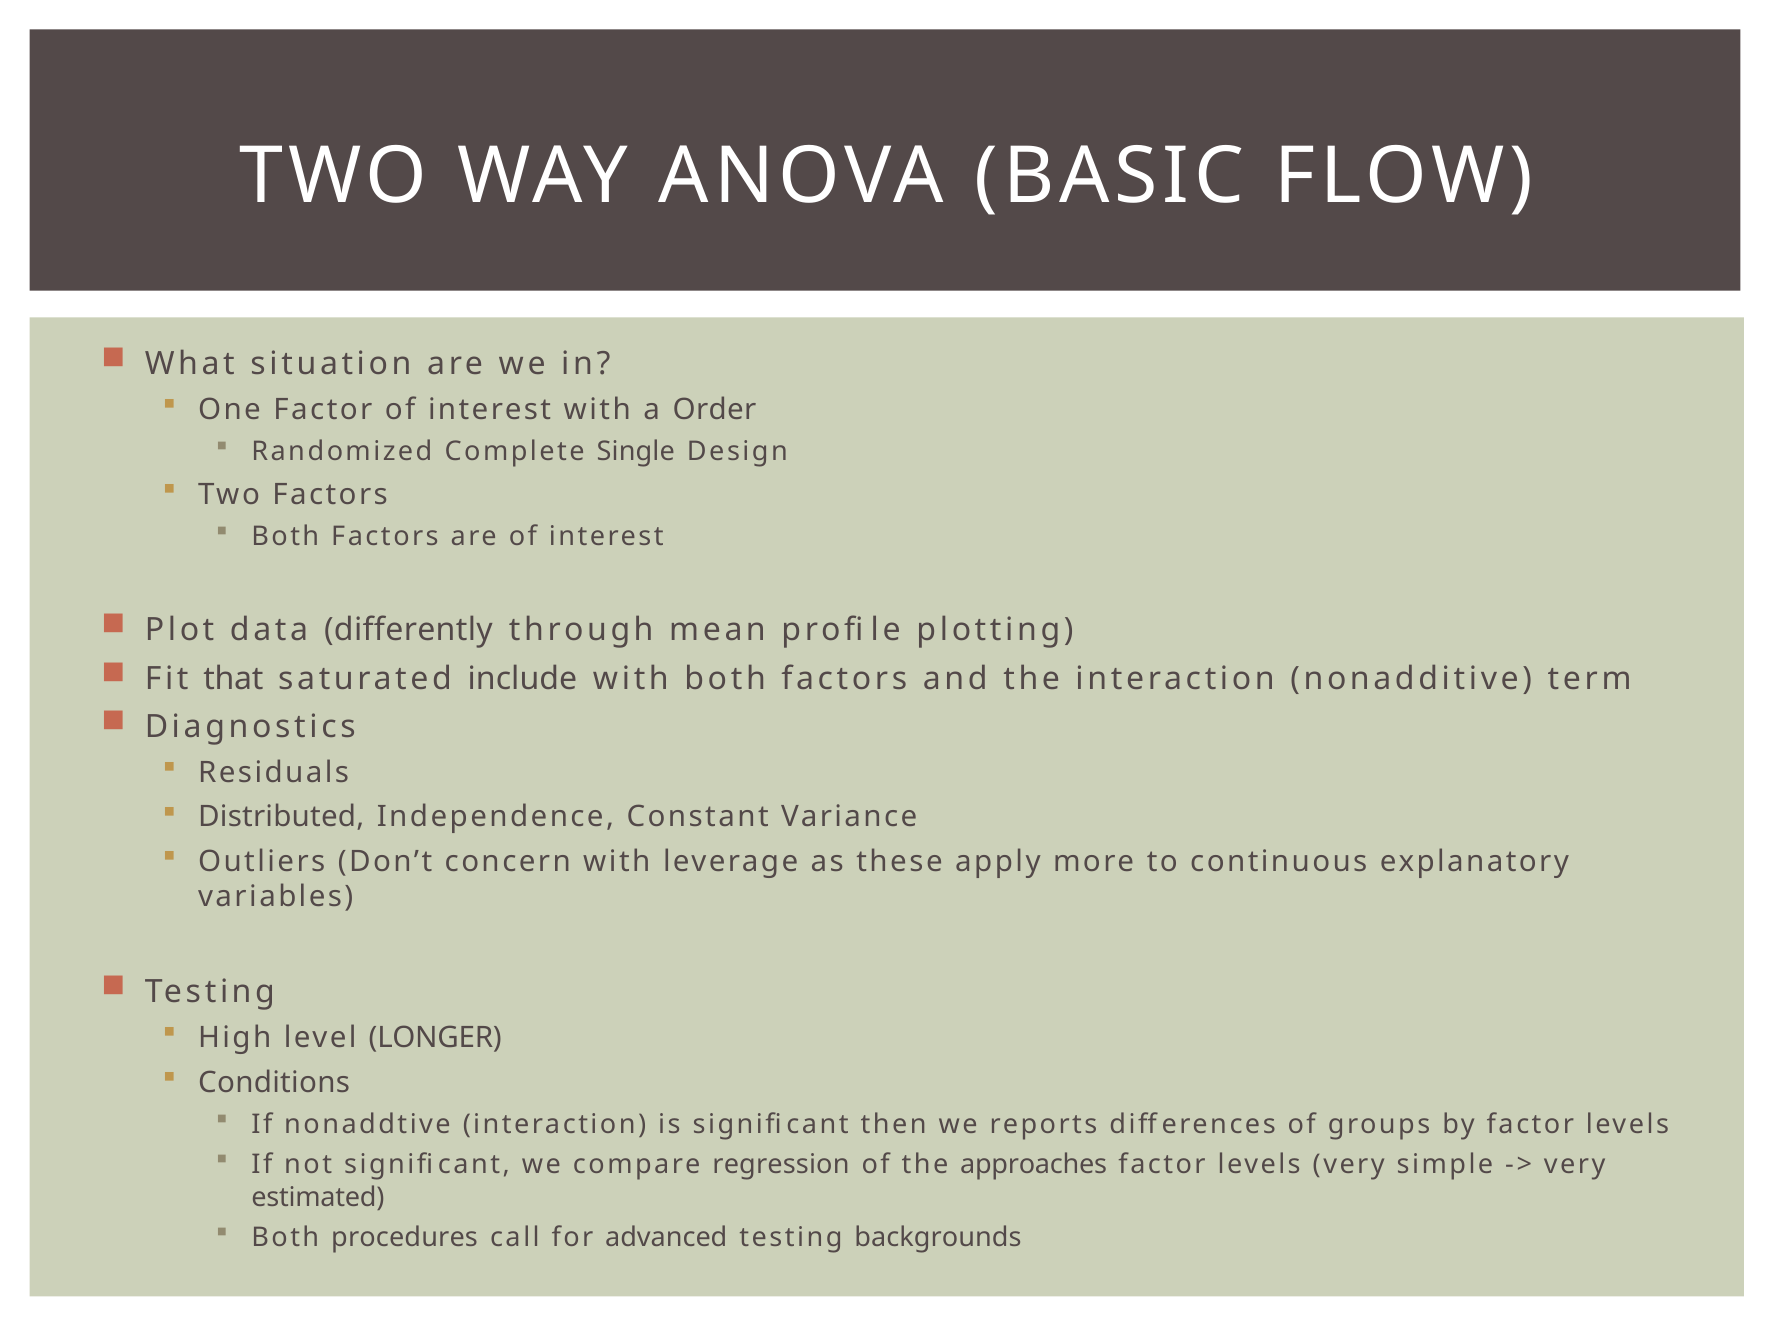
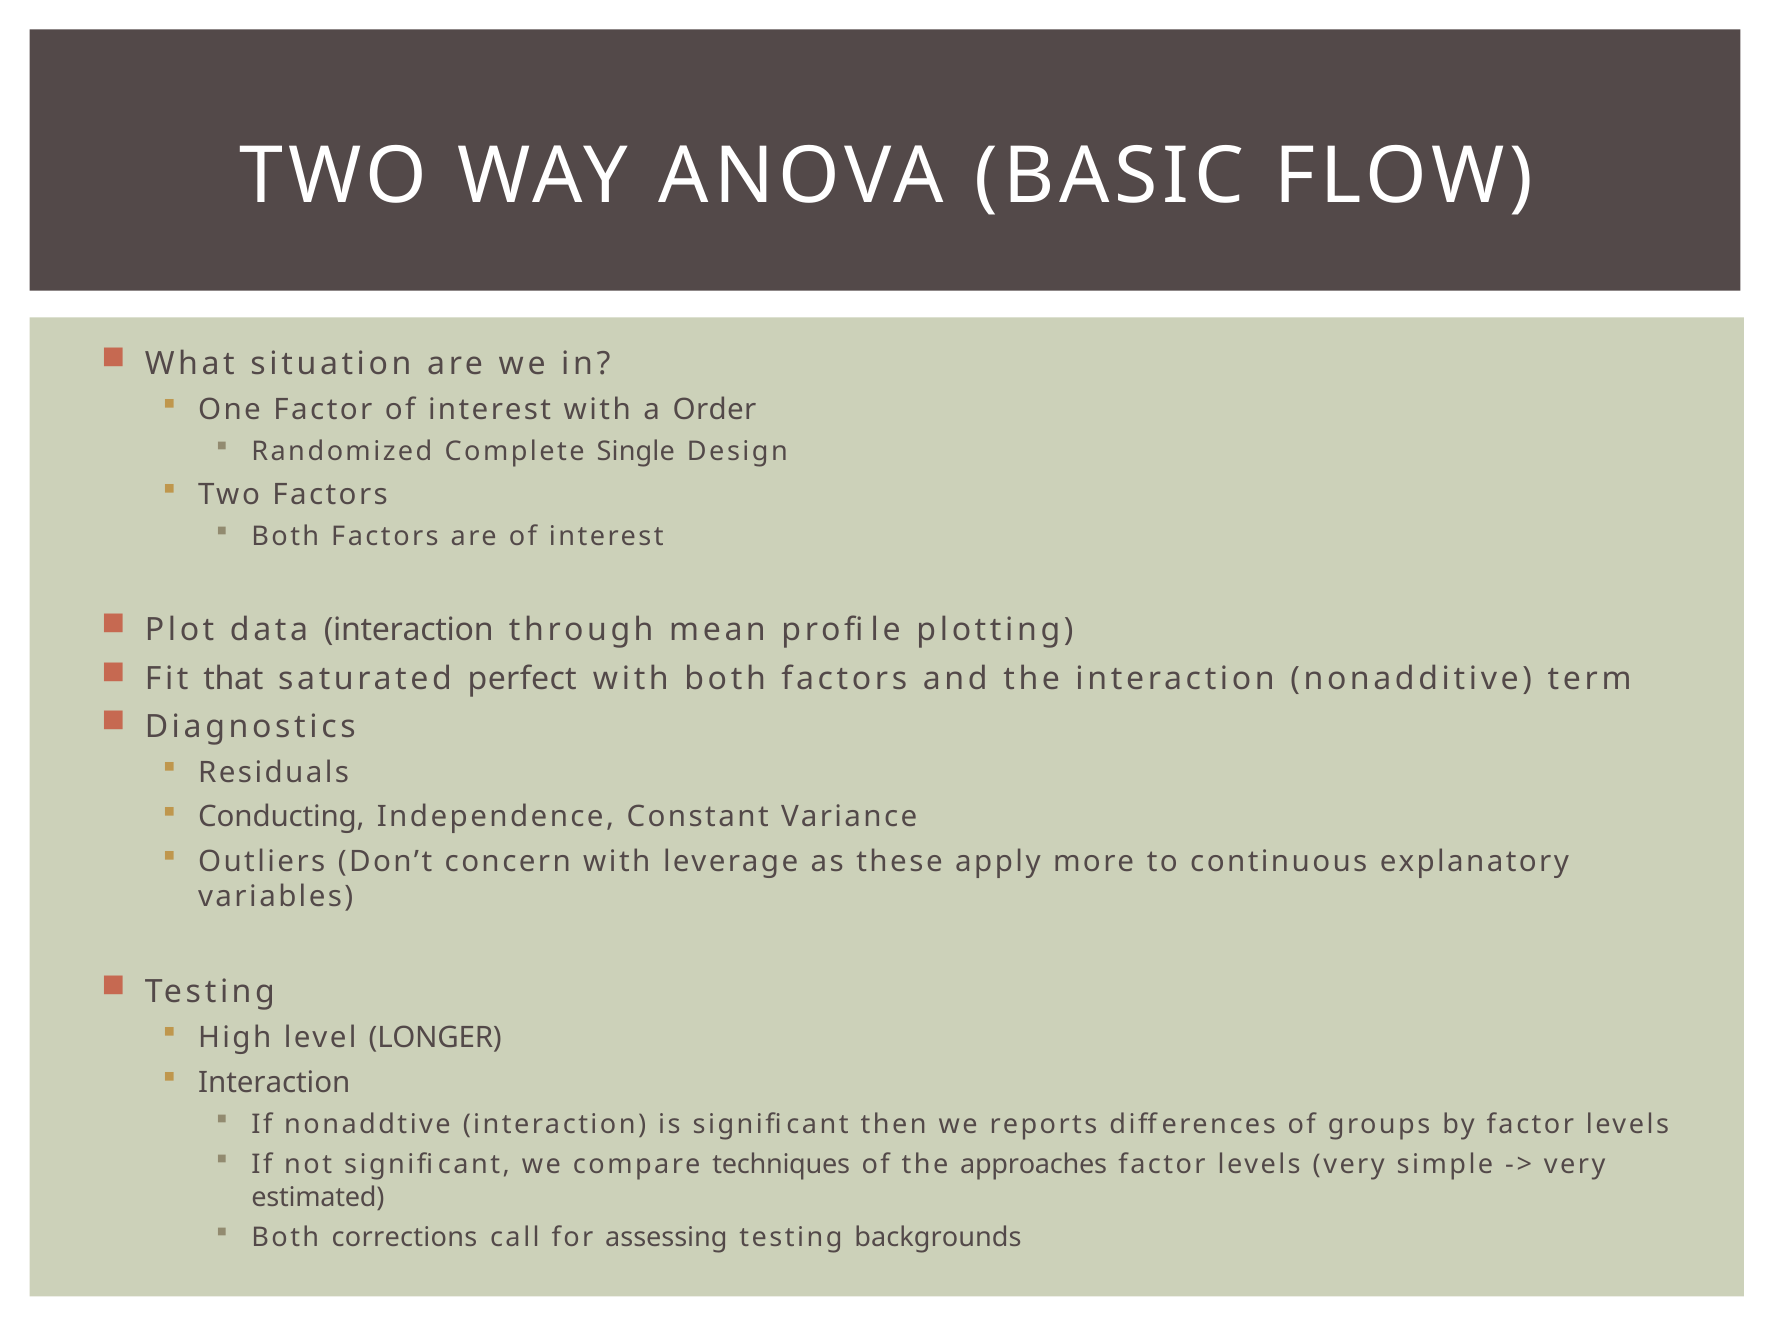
data differently: differently -> interaction
include: include -> perfect
Distributed: Distributed -> Conducting
Conditions at (274, 1083): Conditions -> Interaction
regression: regression -> techniques
procedures: procedures -> corrections
advanced: advanced -> assessing
